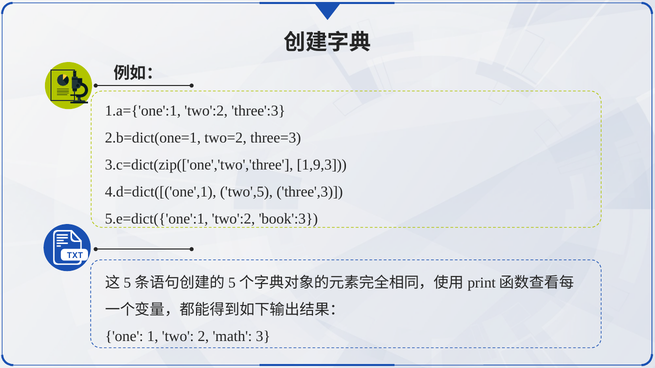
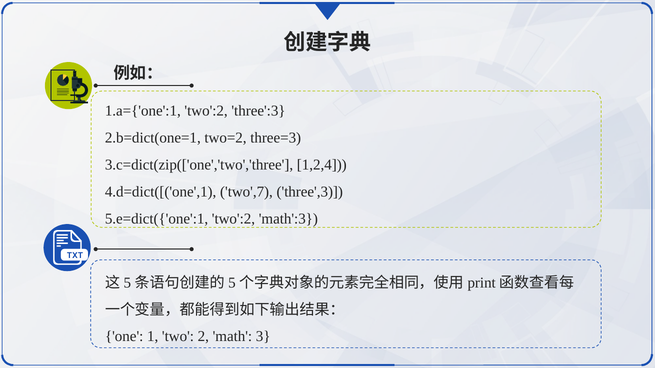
1,9,3: 1,9,3 -> 1,2,4
two',5: two',5 -> two',7
book':3: book':3 -> math':3
